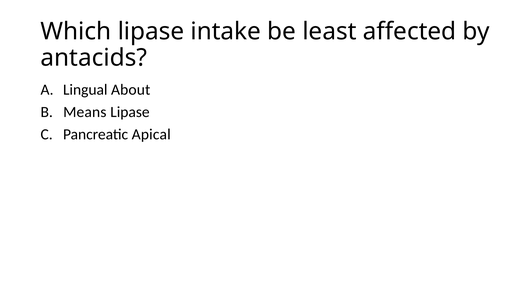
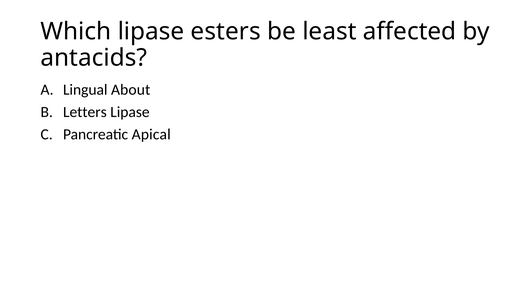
intake: intake -> esters
Means: Means -> Letters
